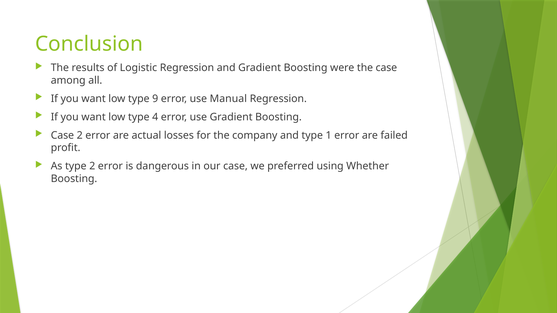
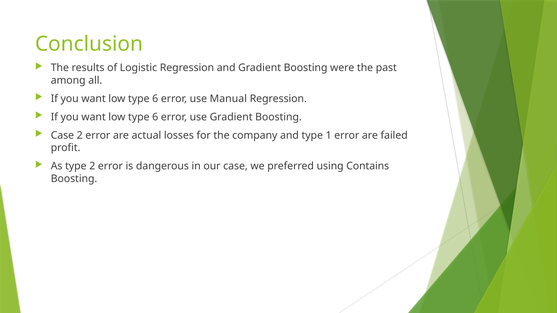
the case: case -> past
9 at (155, 99): 9 -> 6
4 at (155, 117): 4 -> 6
Whether: Whether -> Contains
